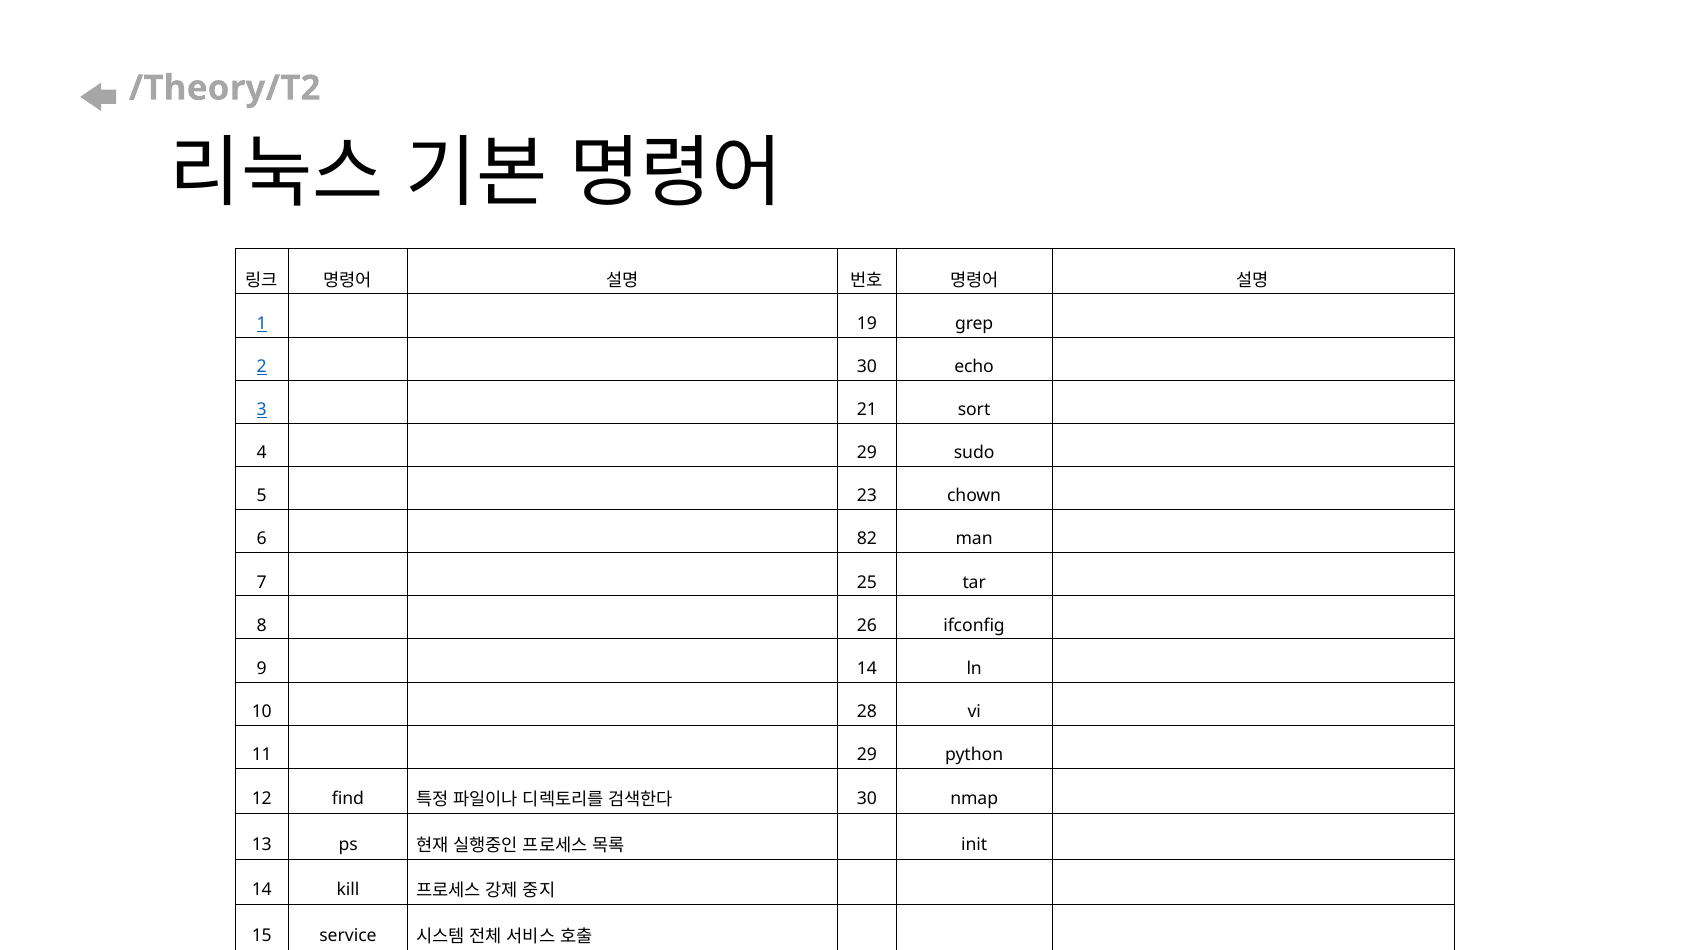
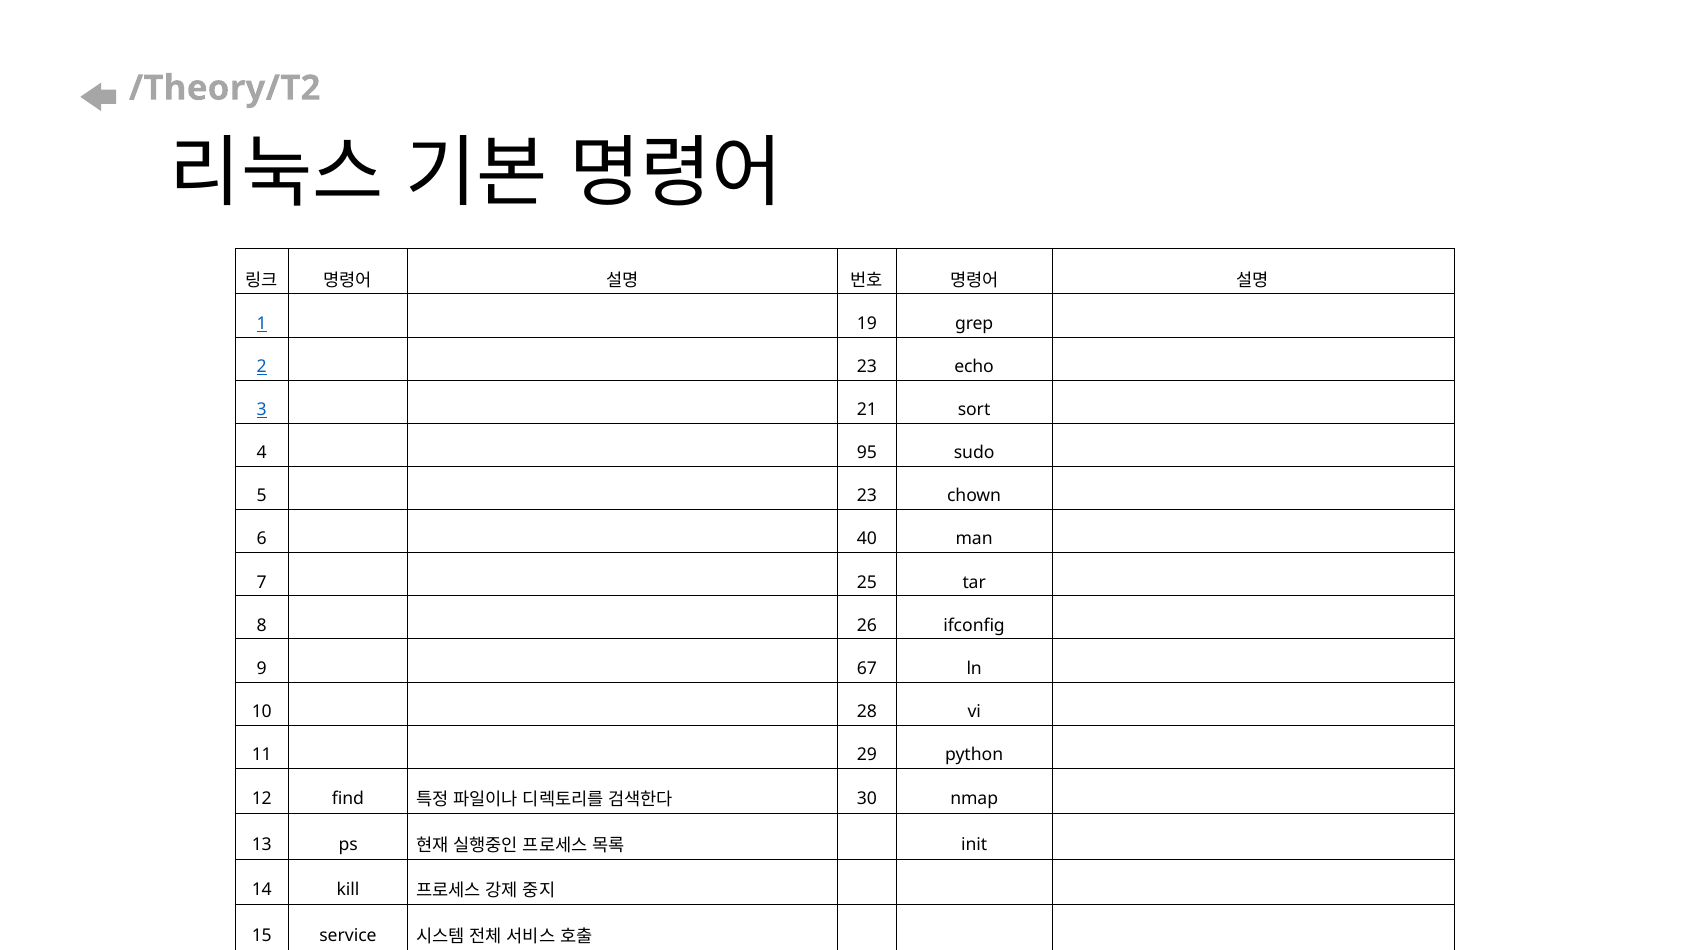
2 30: 30 -> 23
4 29: 29 -> 95
82: 82 -> 40
9 14: 14 -> 67
